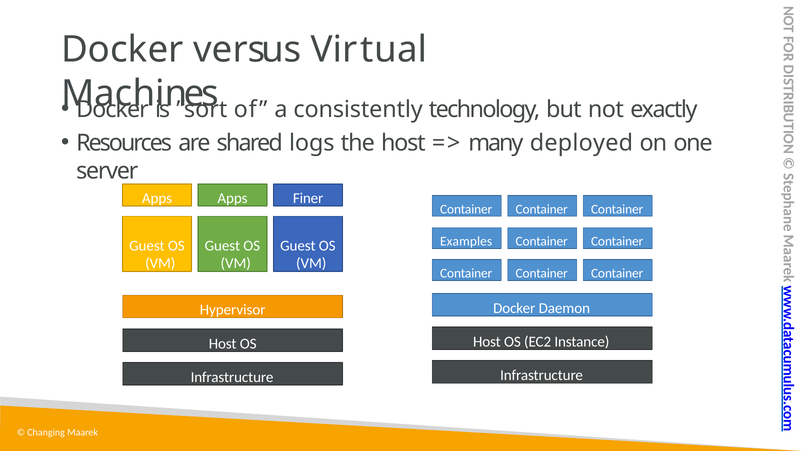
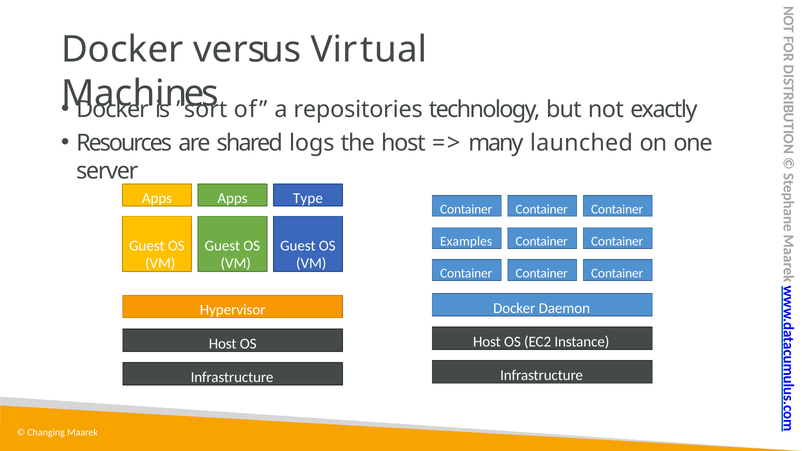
consistently: consistently -> repositories
deployed: deployed -> launched
Finer: Finer -> Type
